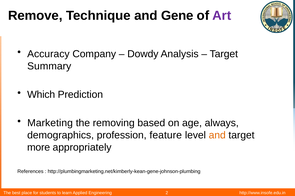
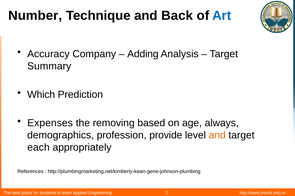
Remove: Remove -> Number
Gene: Gene -> Back
Art colour: purple -> blue
Dowdy: Dowdy -> Adding
Marketing: Marketing -> Expenses
feature: feature -> provide
more: more -> each
